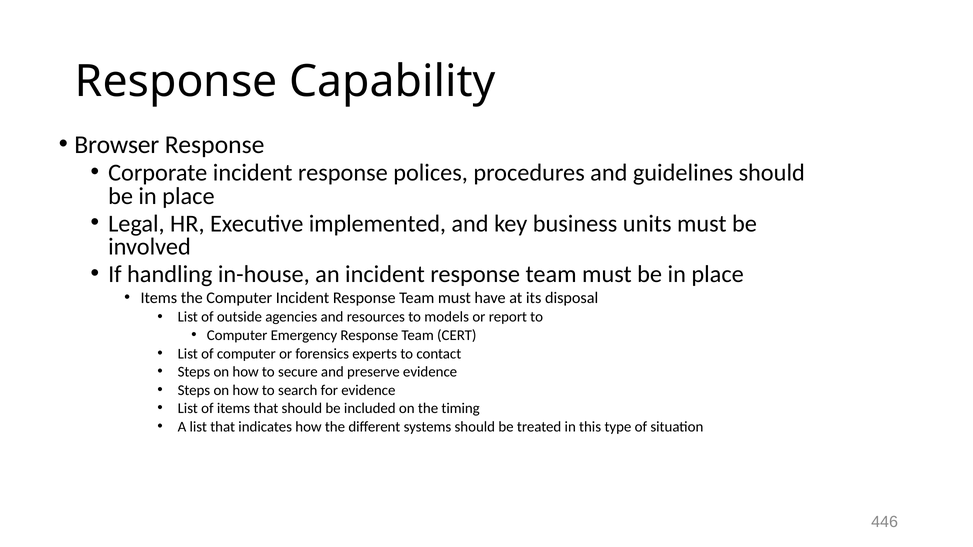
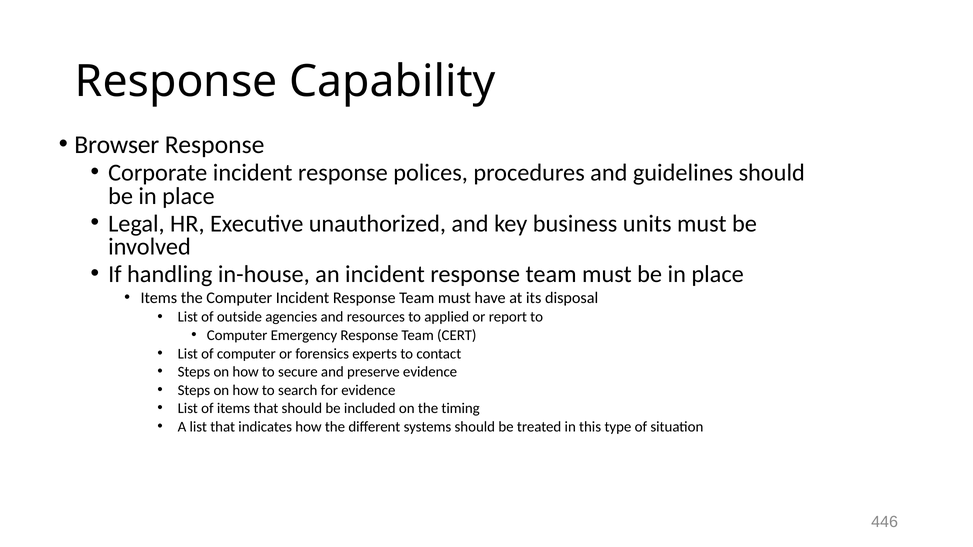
implemented: implemented -> unauthorized
models: models -> applied
